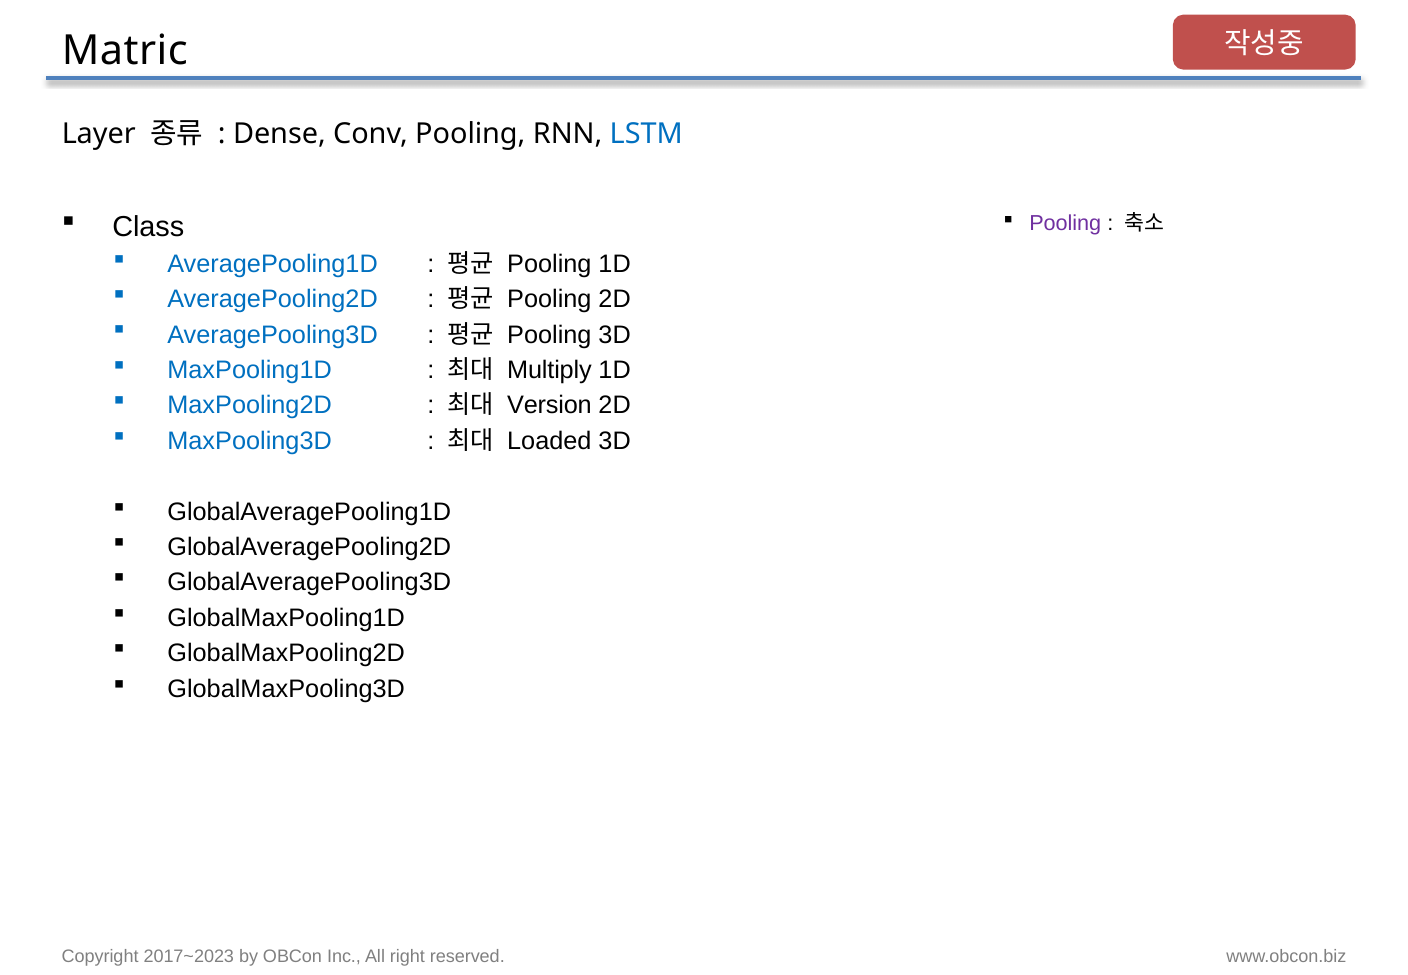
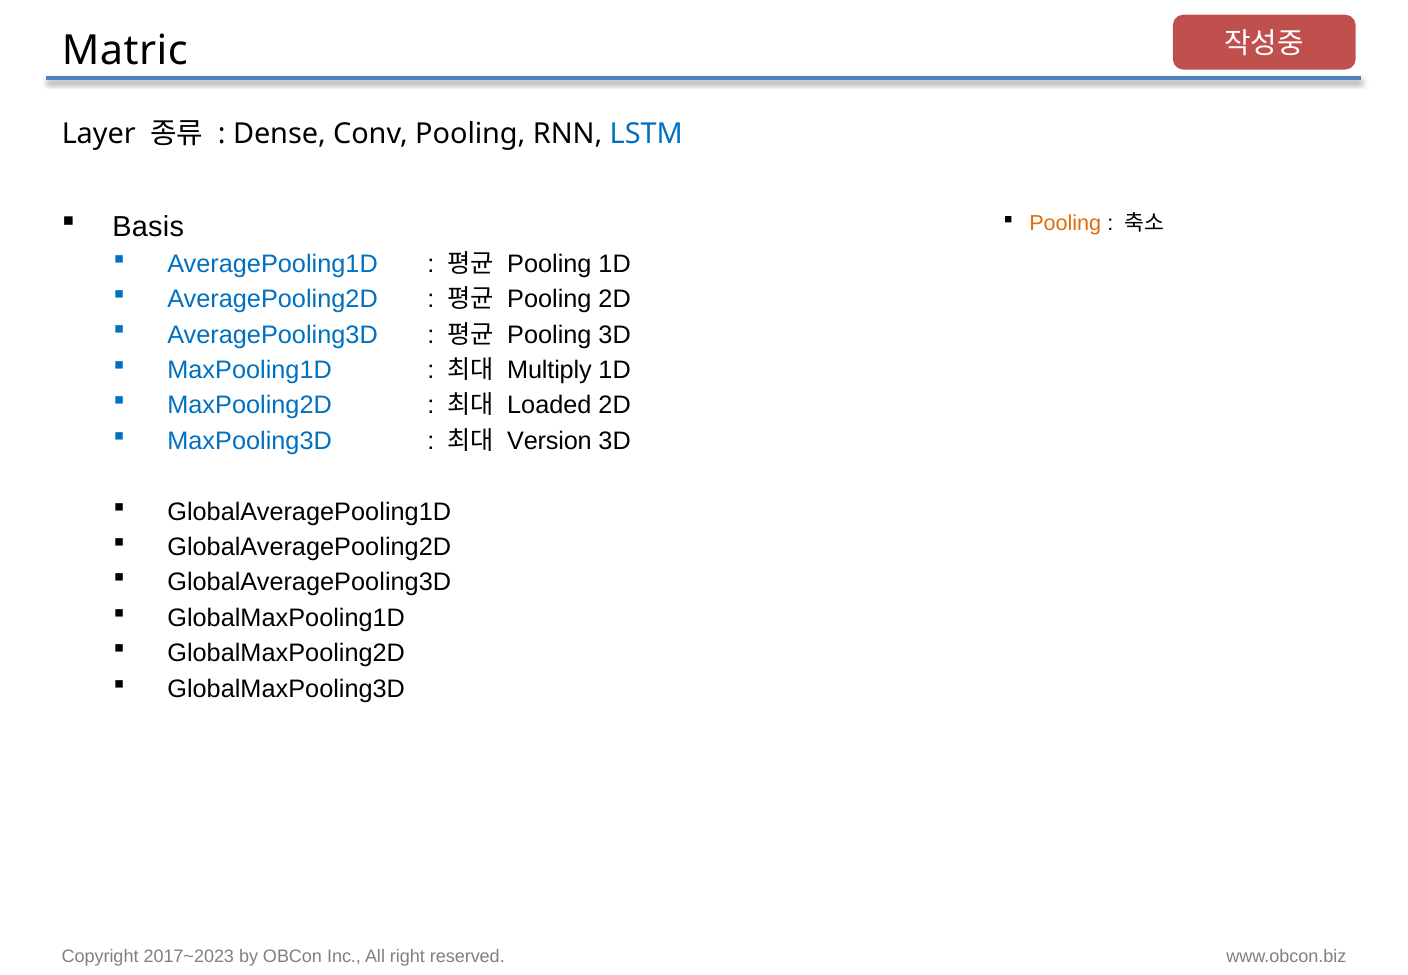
Class: Class -> Basis
Pooling at (1065, 224) colour: purple -> orange
Version: Version -> Loaded
Loaded: Loaded -> Version
